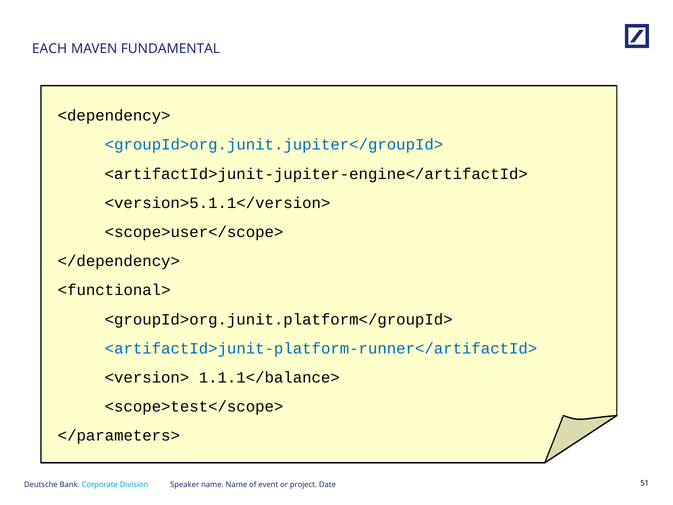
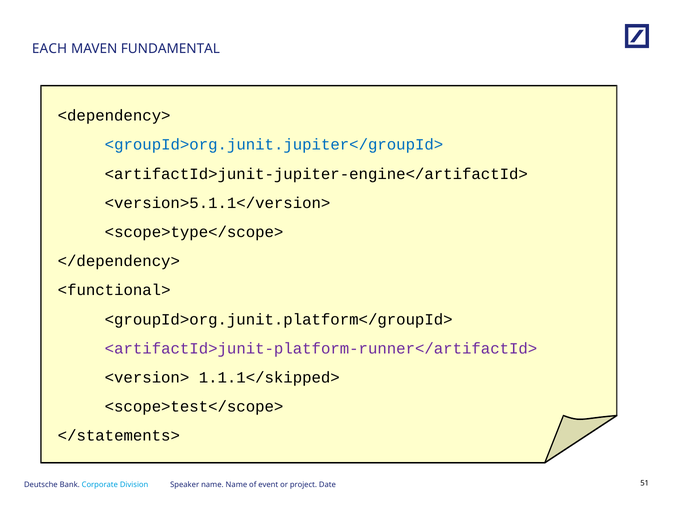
<scope>user</scope>: <scope>user</scope> -> <scope>type</scope>
<artifactId>junit-platform-runner</artifactId> colour: blue -> purple
1.1.1</balance>: 1.1.1</balance> -> 1.1.1</skipped>
</parameters>: </parameters> -> </statements>
